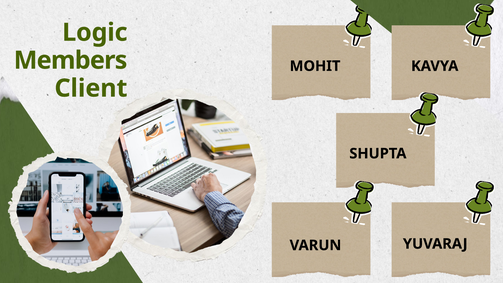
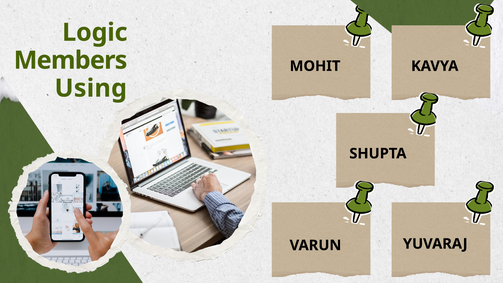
Client: Client -> Using
